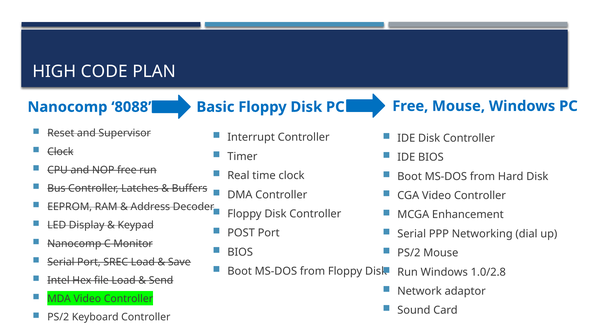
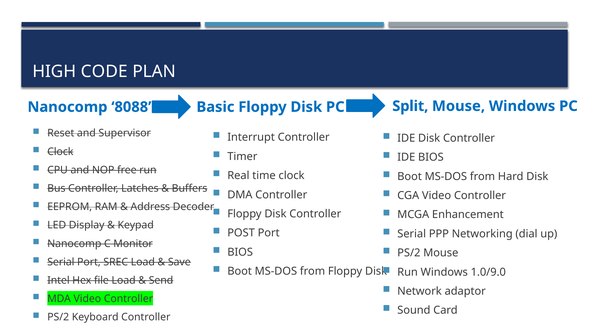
PC Free: Free -> Split
1.0/2.8: 1.0/2.8 -> 1.0/9.0
